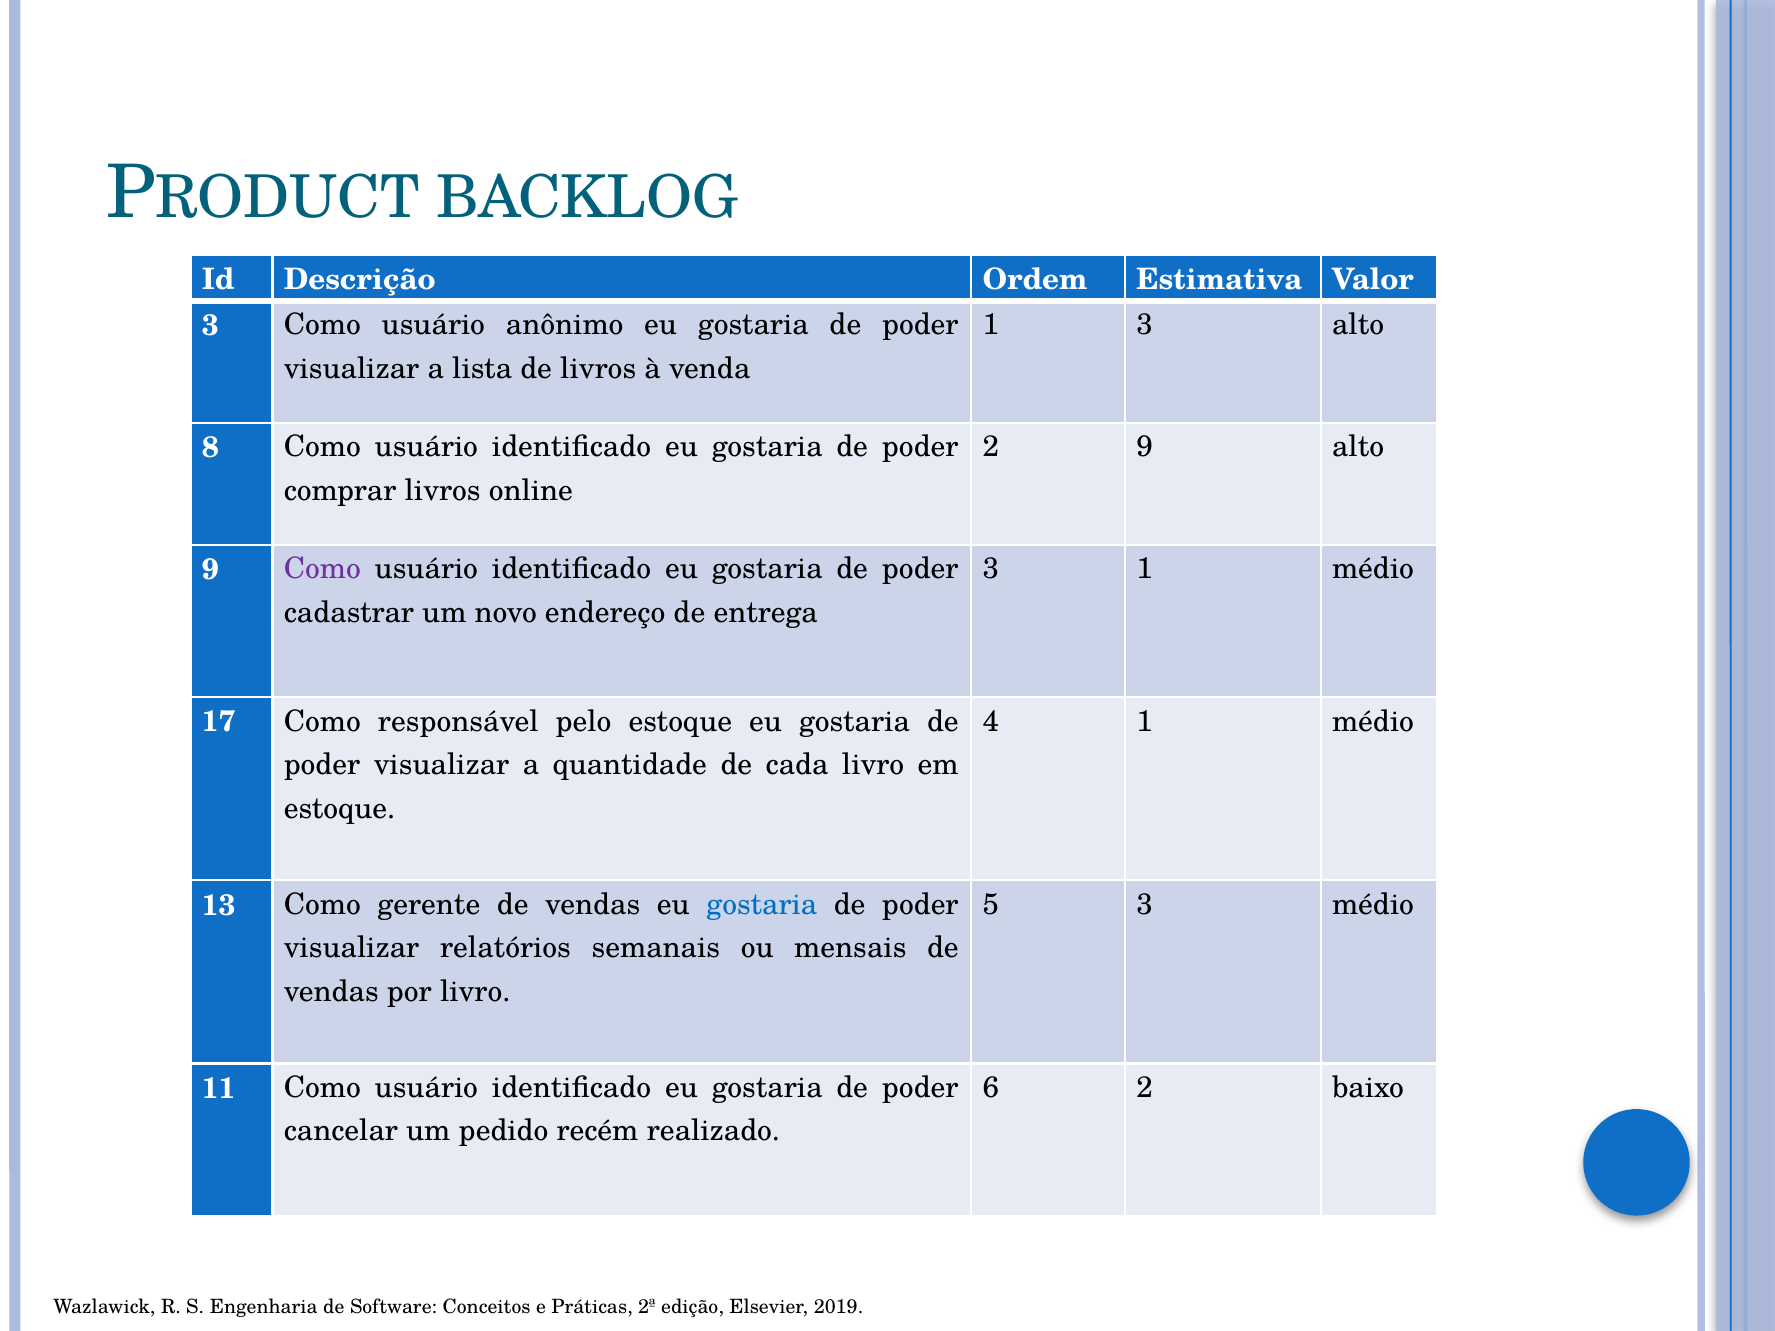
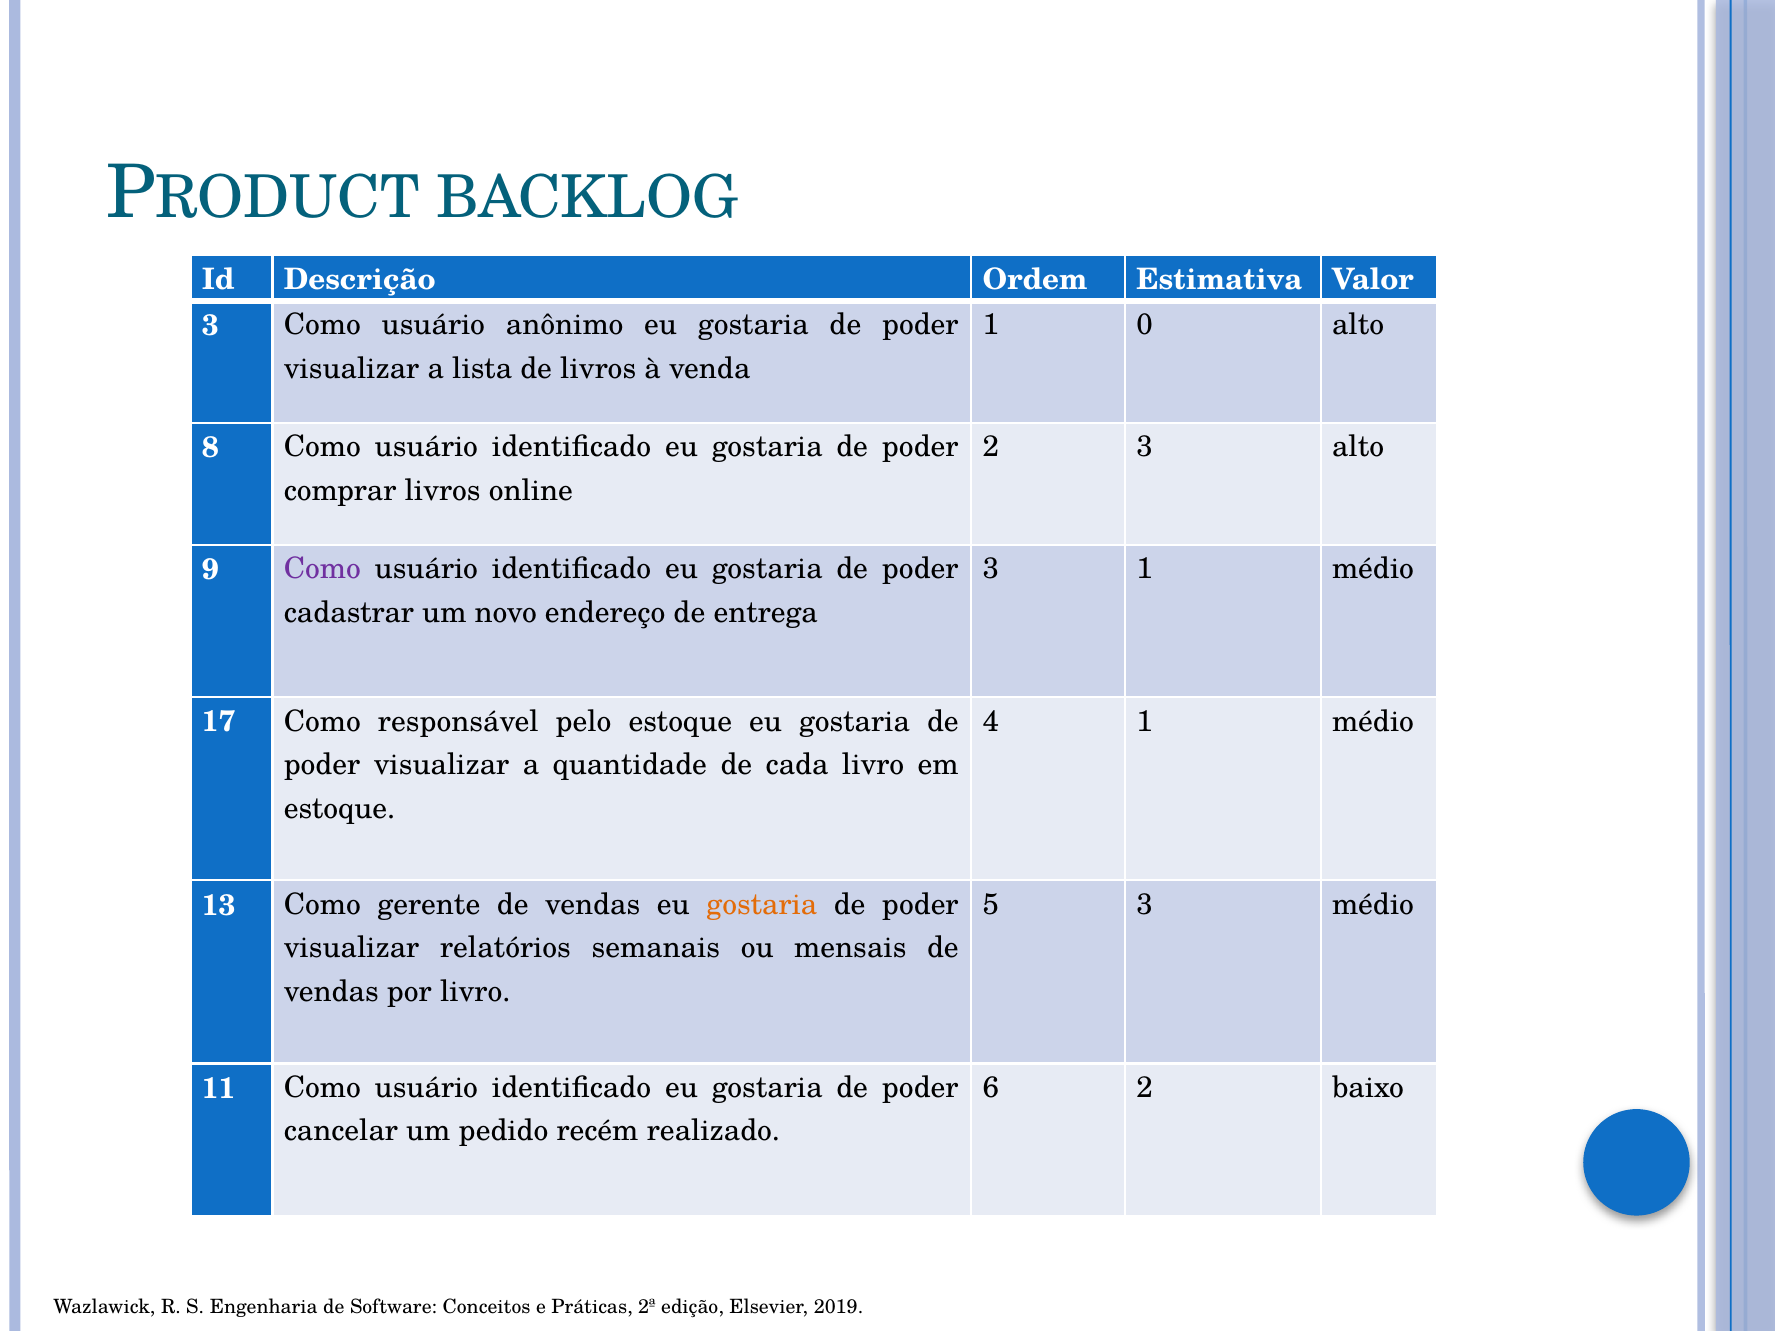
1 3: 3 -> 0
2 9: 9 -> 3
gostaria at (762, 905) colour: blue -> orange
